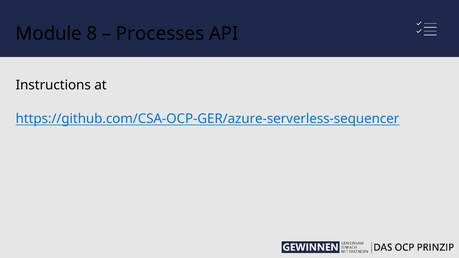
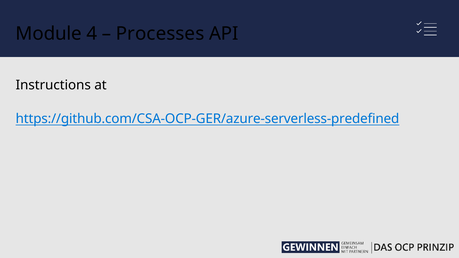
8: 8 -> 4
https://github.com/CSA-OCP-GER/azure-serverless-sequencer: https://github.com/CSA-OCP-GER/azure-serverless-sequencer -> https://github.com/CSA-OCP-GER/azure-serverless-predefined
